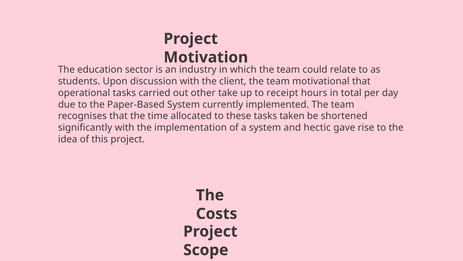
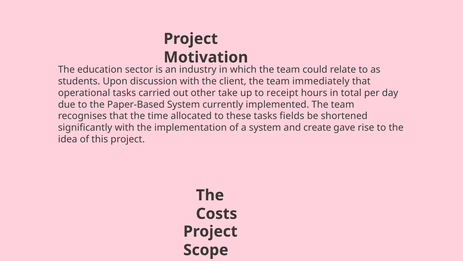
motivational: motivational -> immediately
taken: taken -> fields
hectic: hectic -> create
